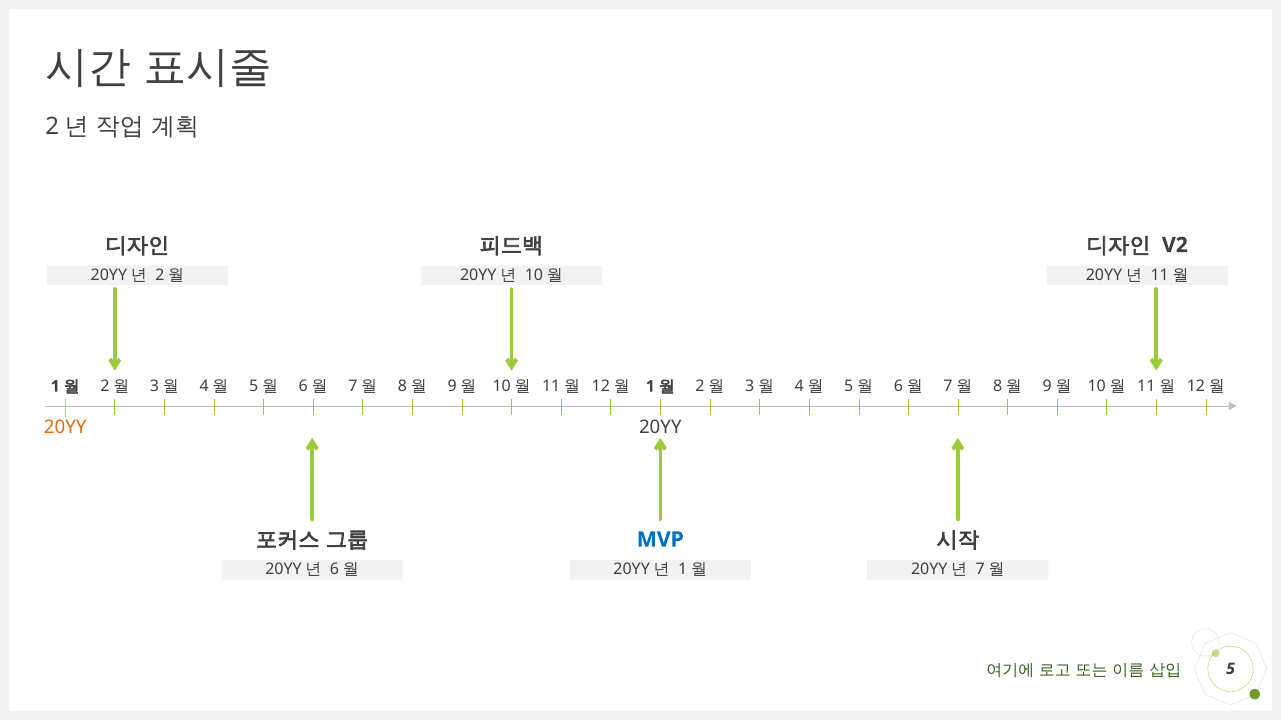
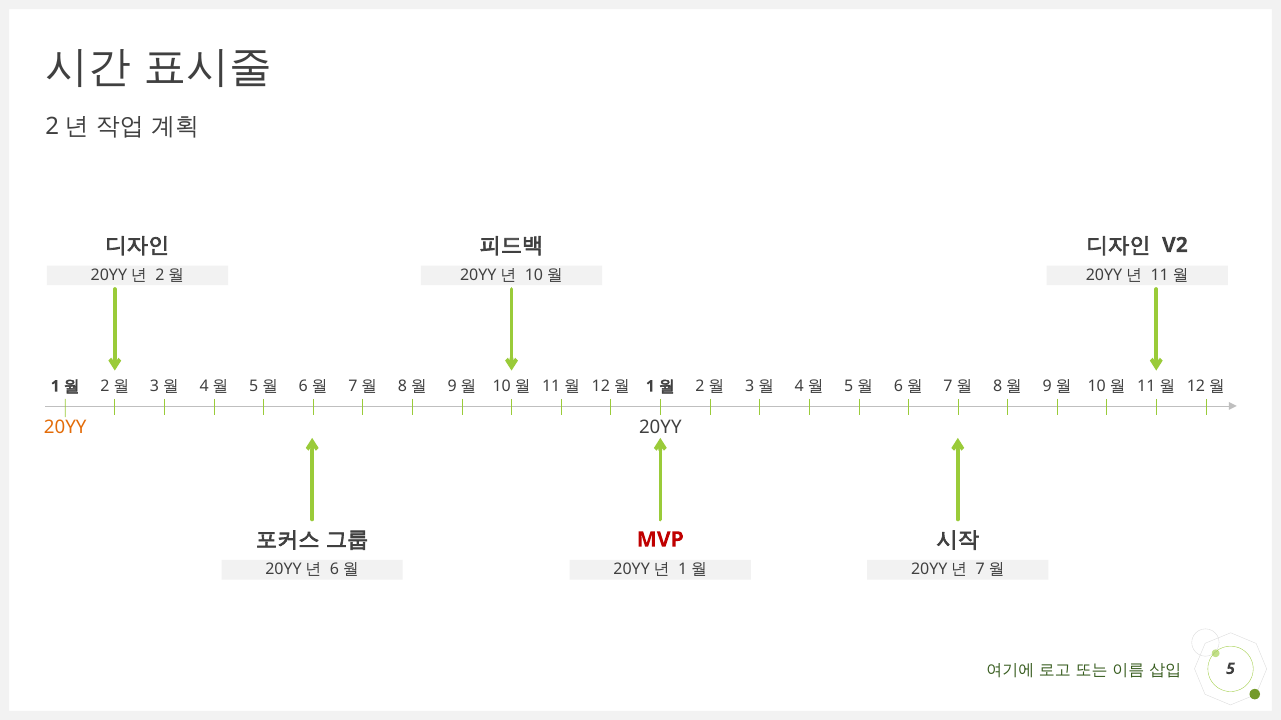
MVP colour: blue -> red
